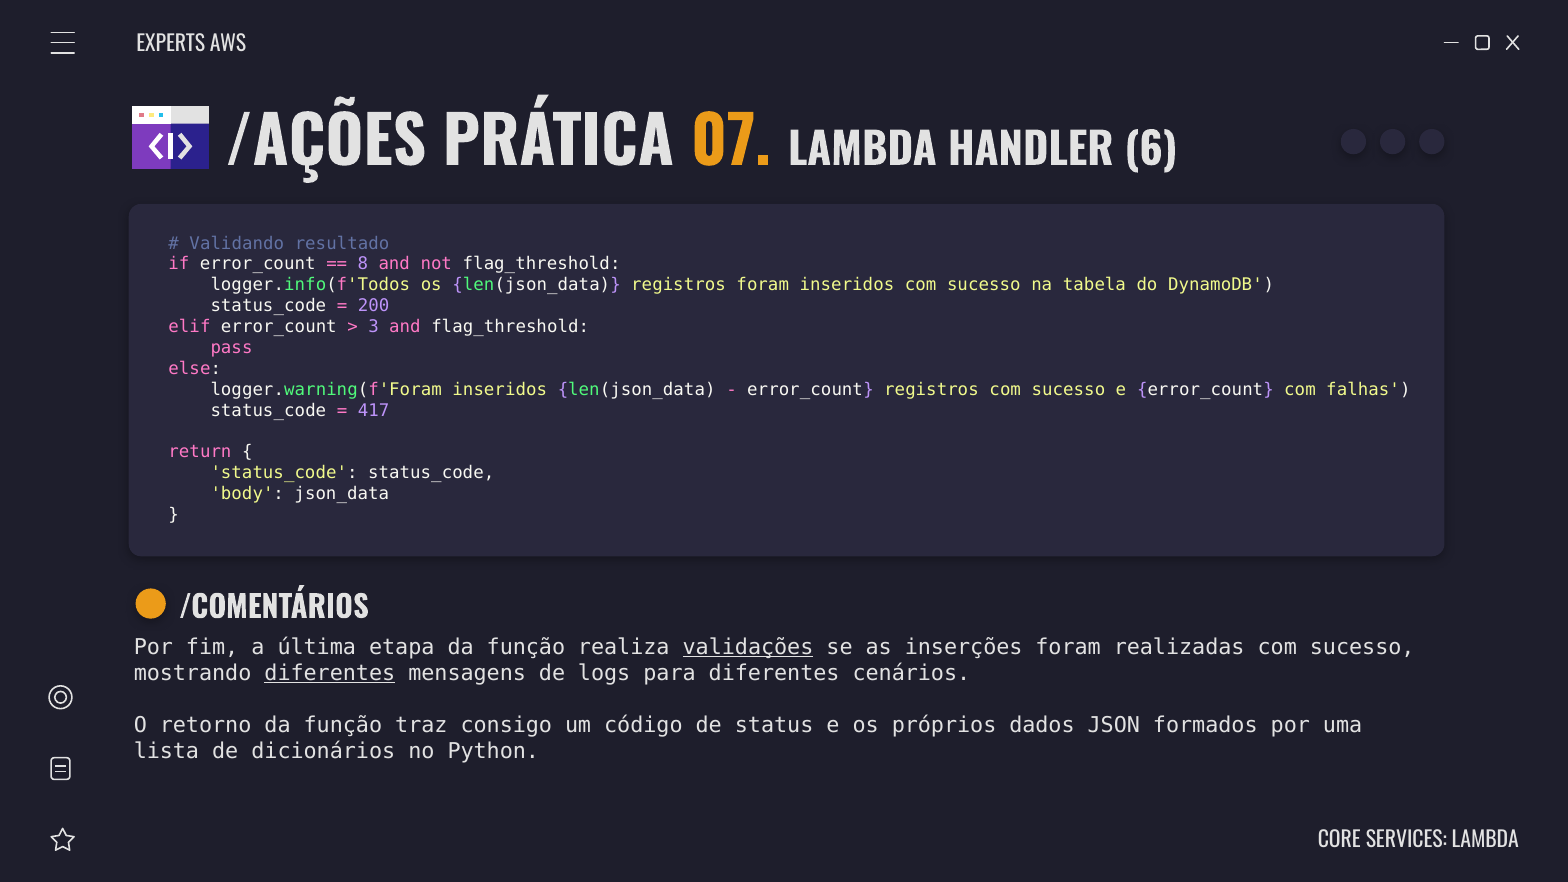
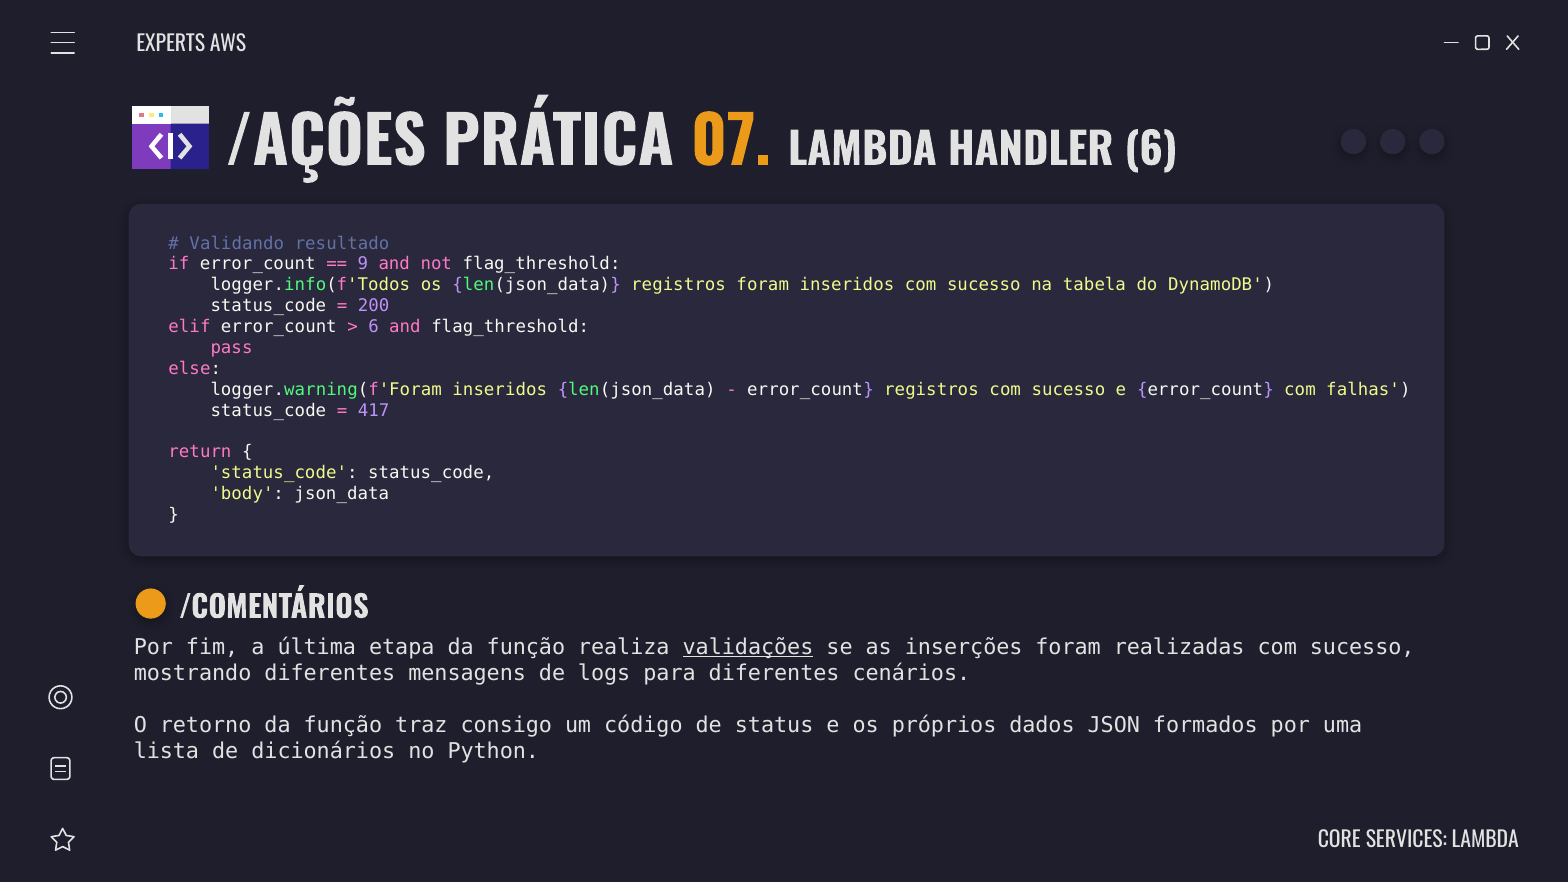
8: 8 -> 9
3 at (374, 327): 3 -> 6
diferentes at (330, 673) underline: present -> none
